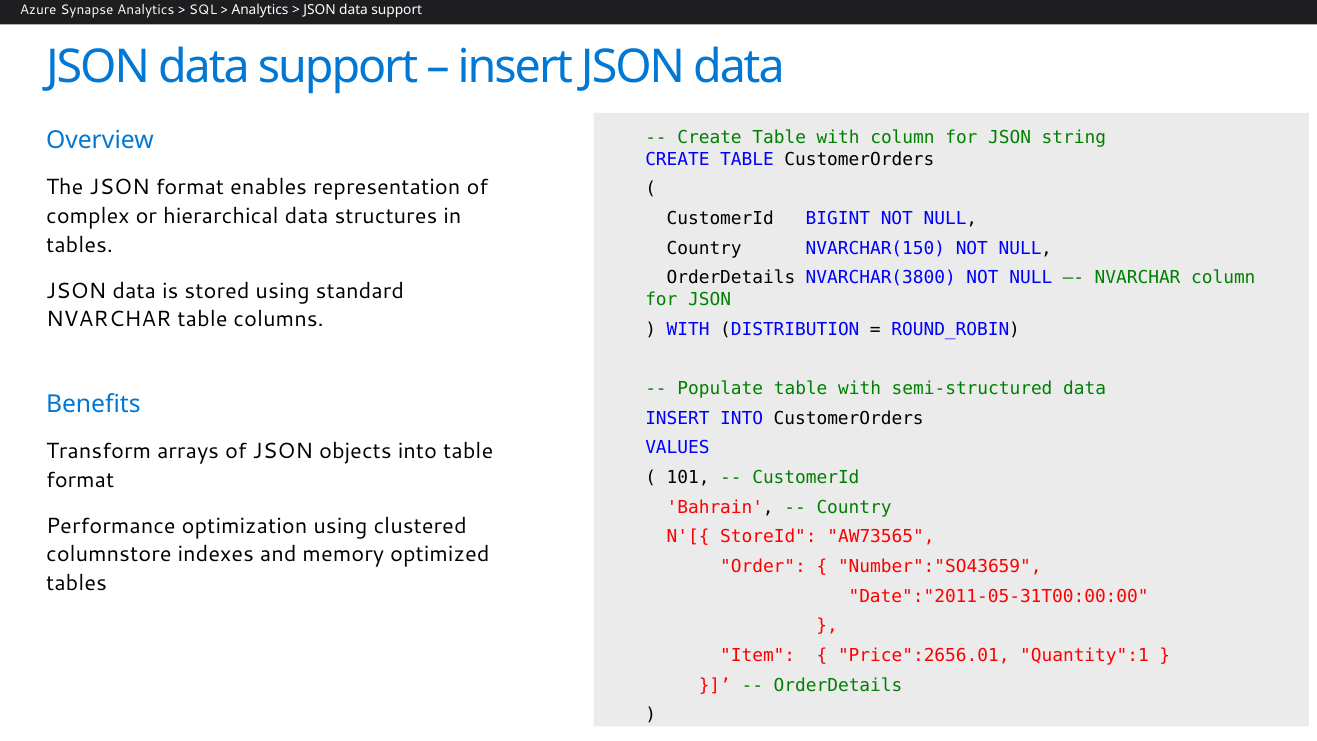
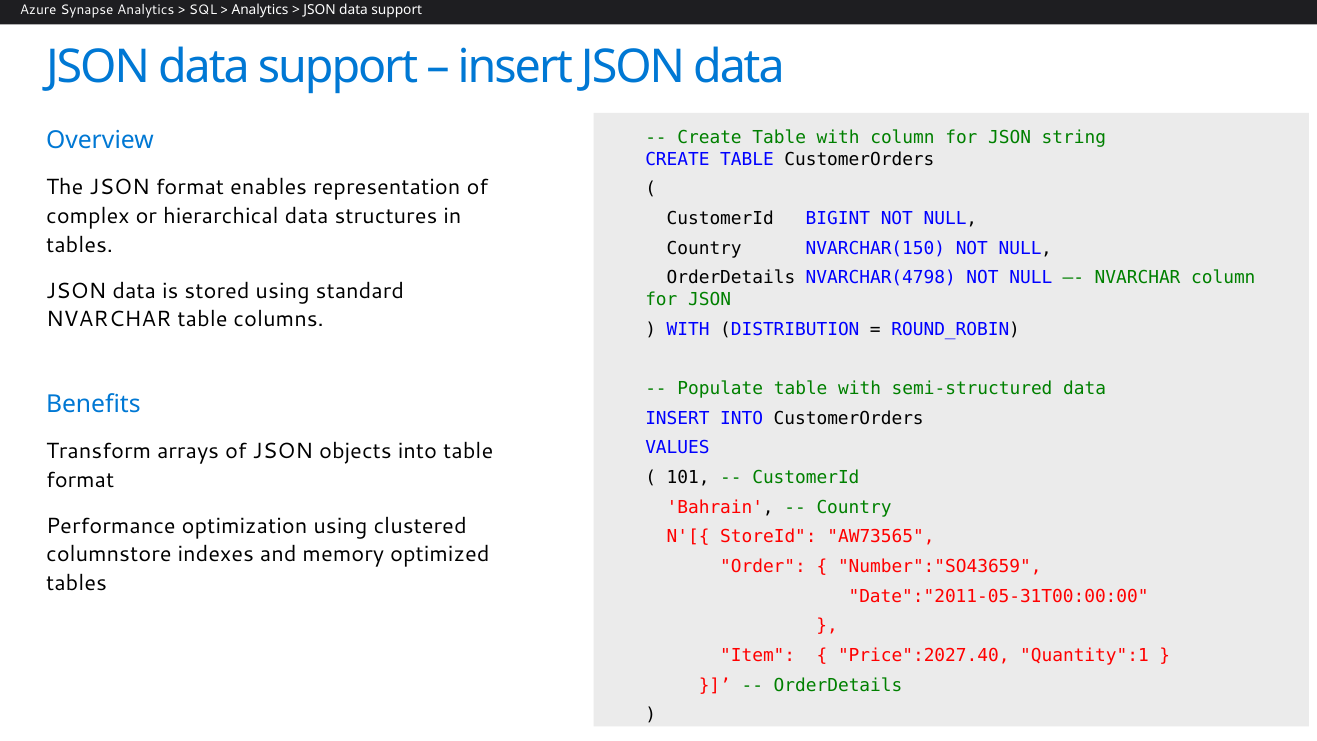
NVARCHAR(3800: NVARCHAR(3800 -> NVARCHAR(4798
Price":2656.01: Price":2656.01 -> Price":2027.40
